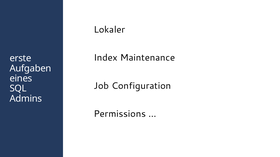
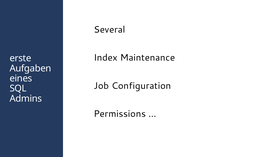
Lokaler: Lokaler -> Several
